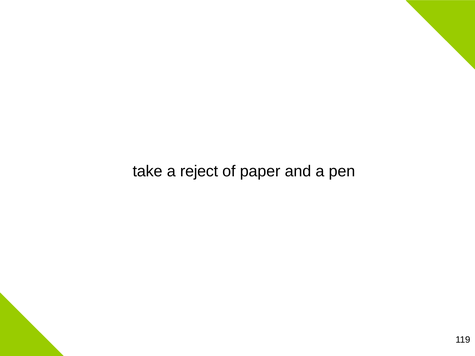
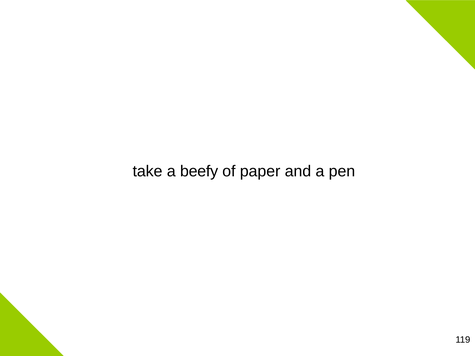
reject: reject -> beefy
